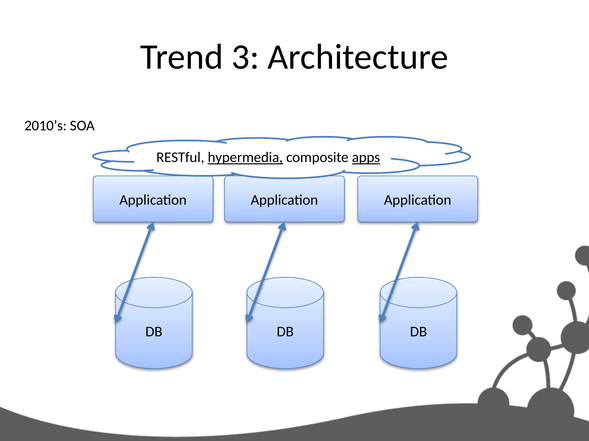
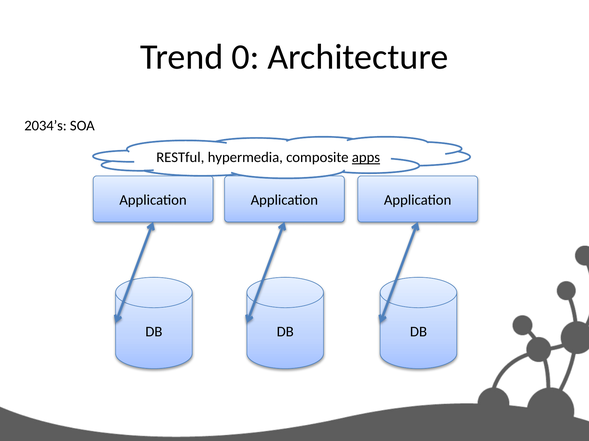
3: 3 -> 0
2010’s: 2010’s -> 2034’s
hypermedia underline: present -> none
